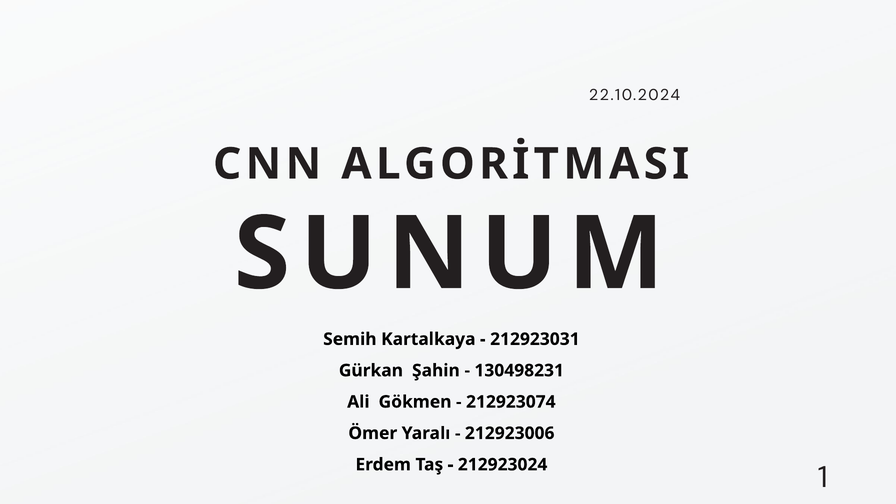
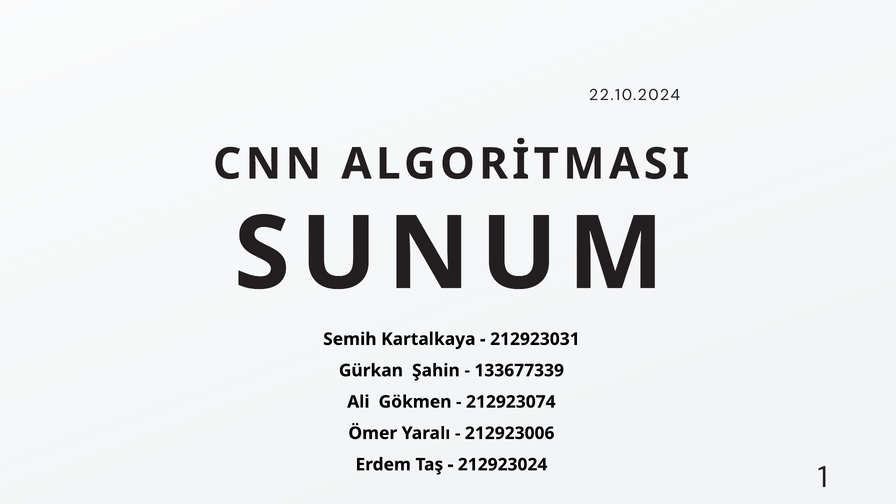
130498231: 130498231 -> 133677339
